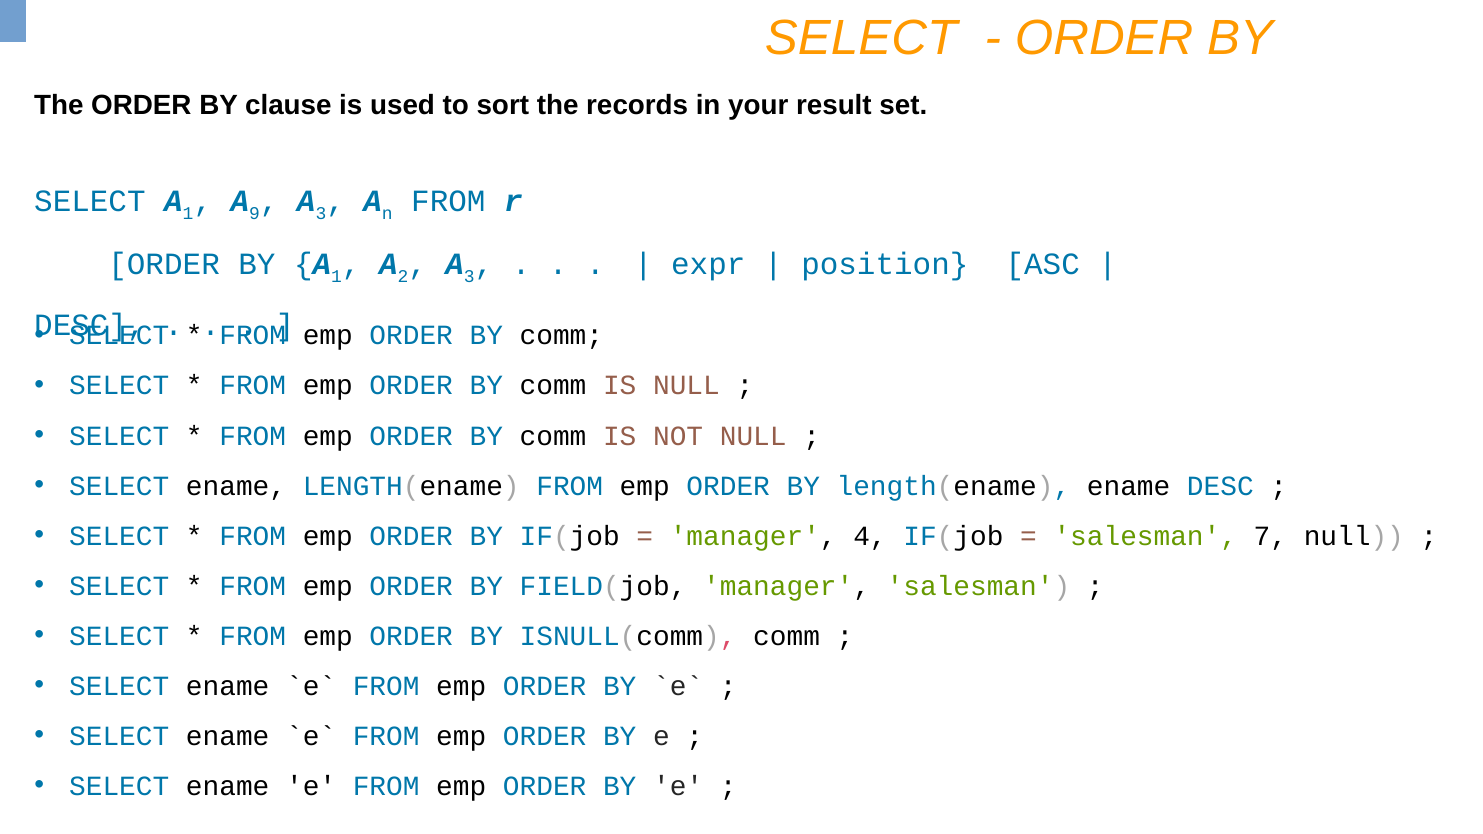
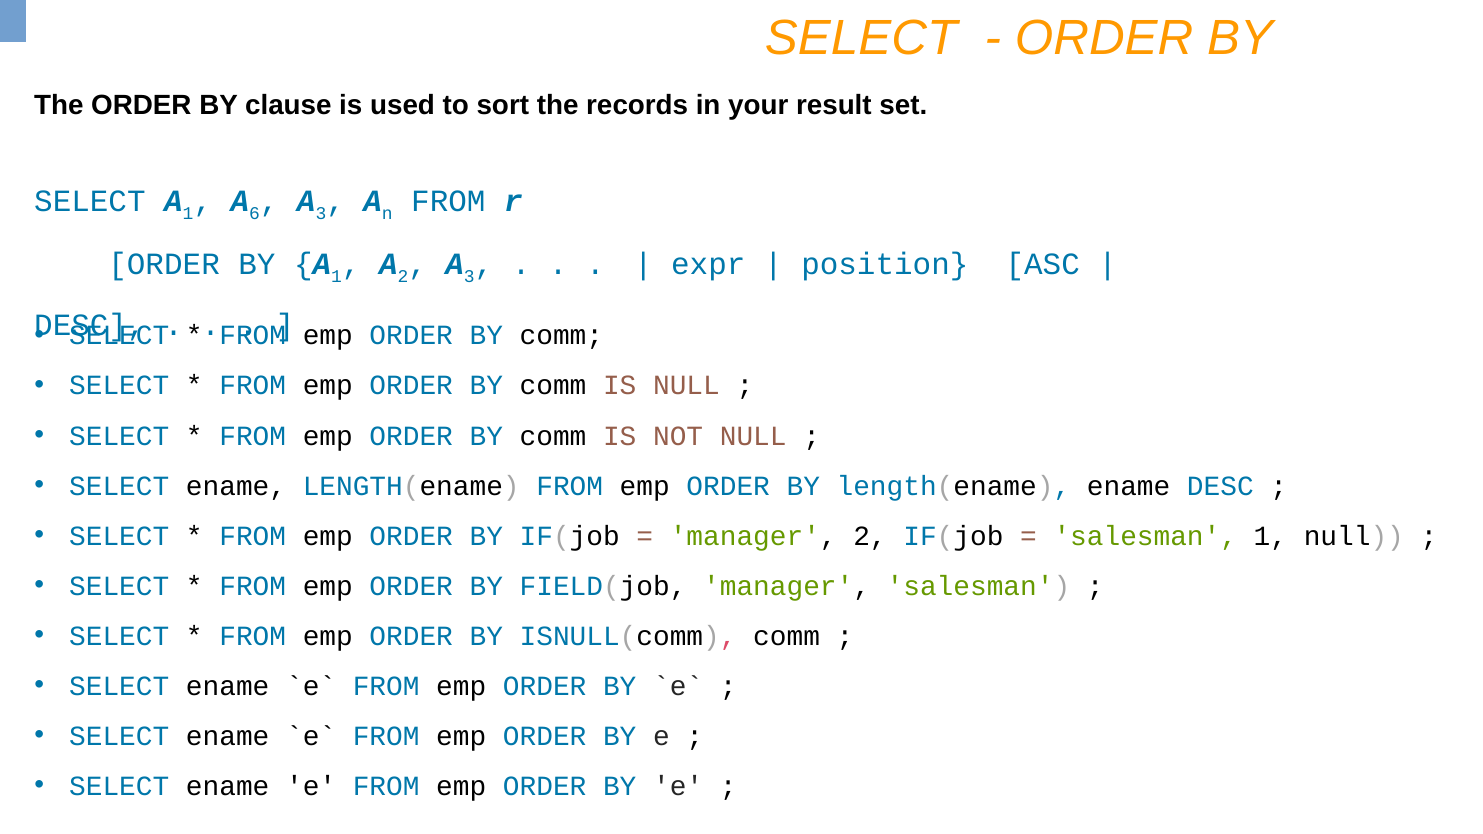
9: 9 -> 6
manager 4: 4 -> 2
salesman 7: 7 -> 1
